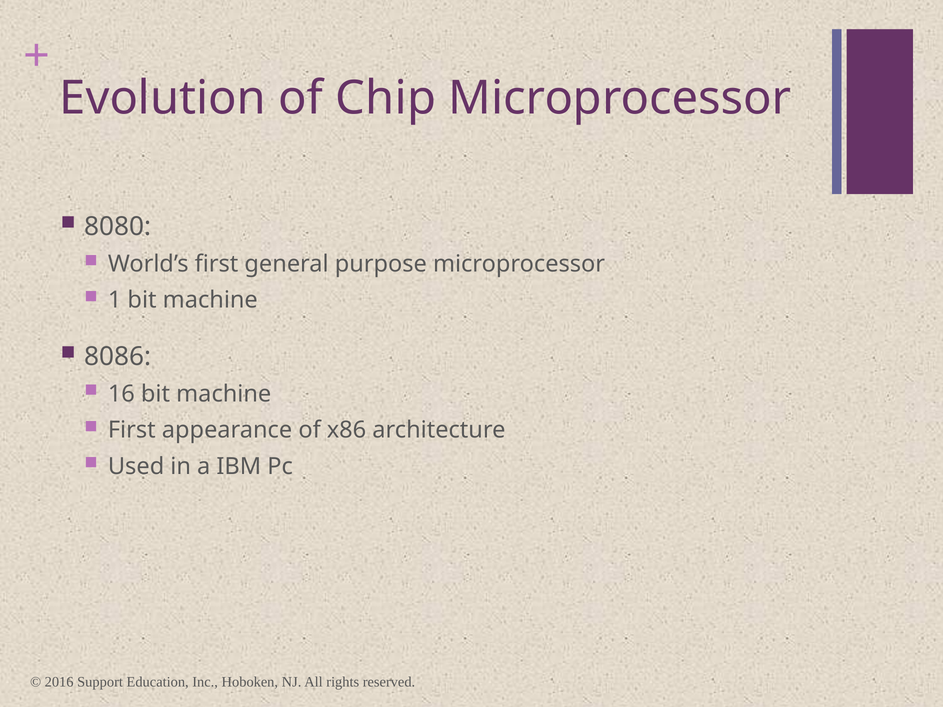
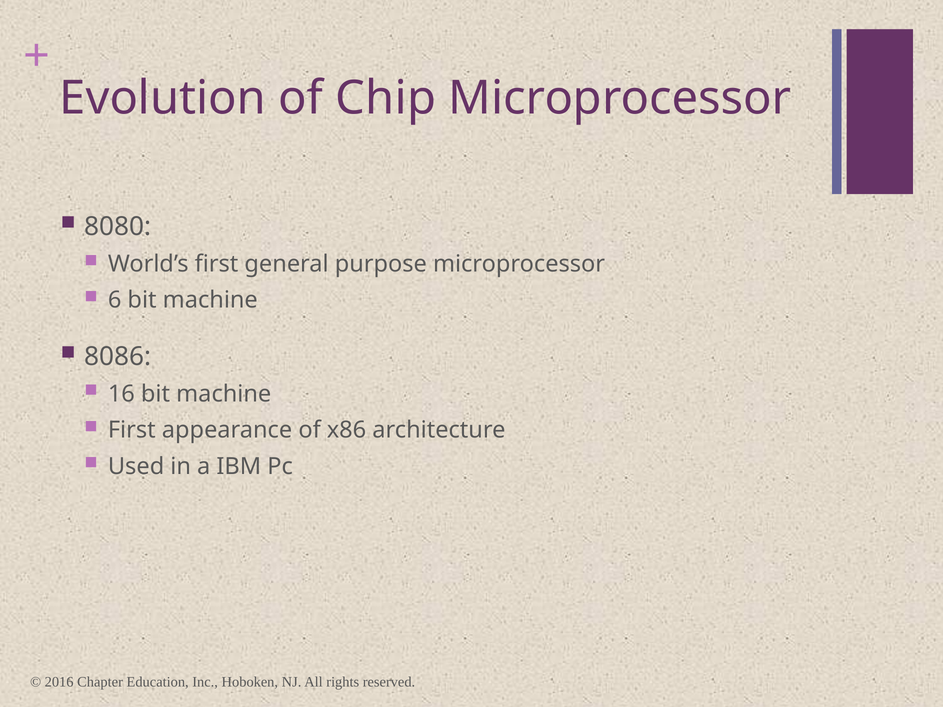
1: 1 -> 6
Support: Support -> Chapter
